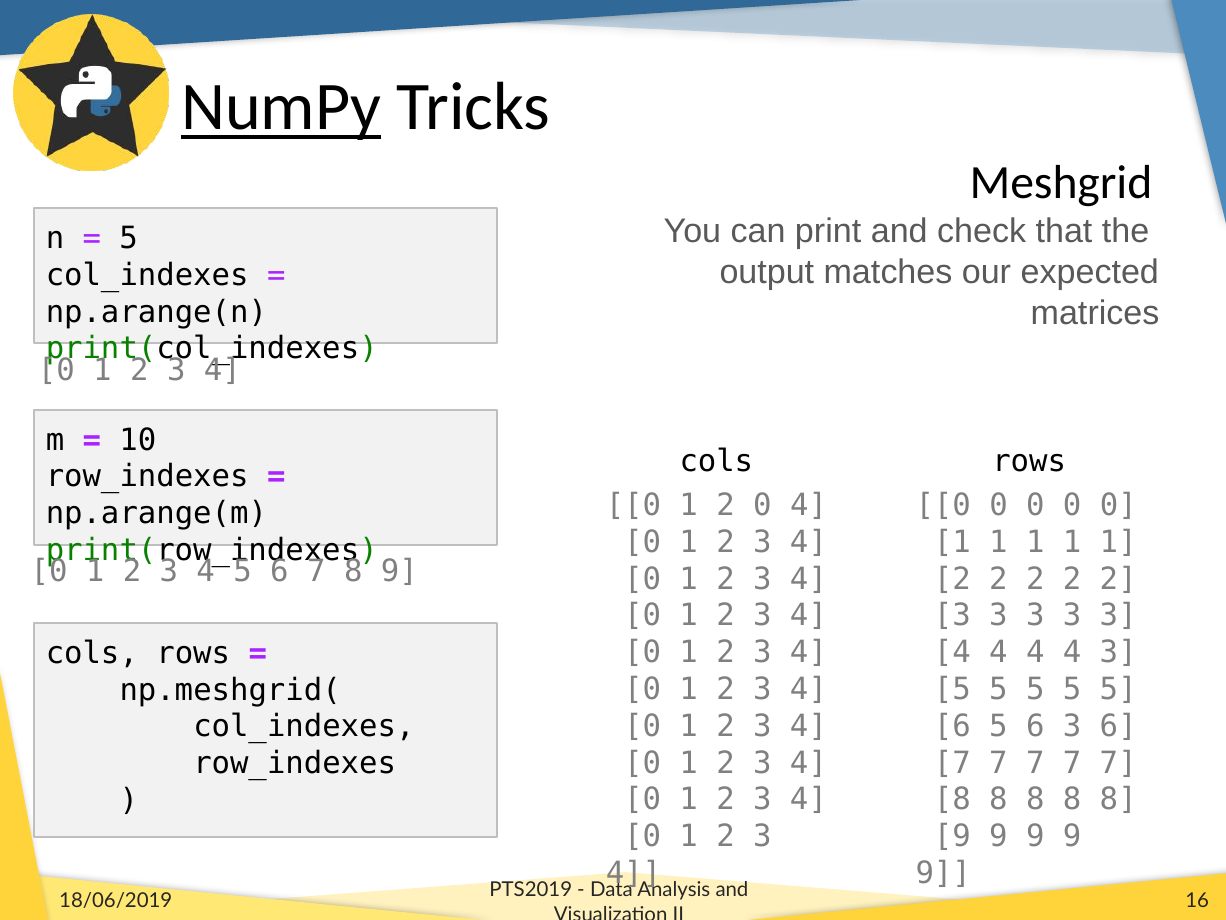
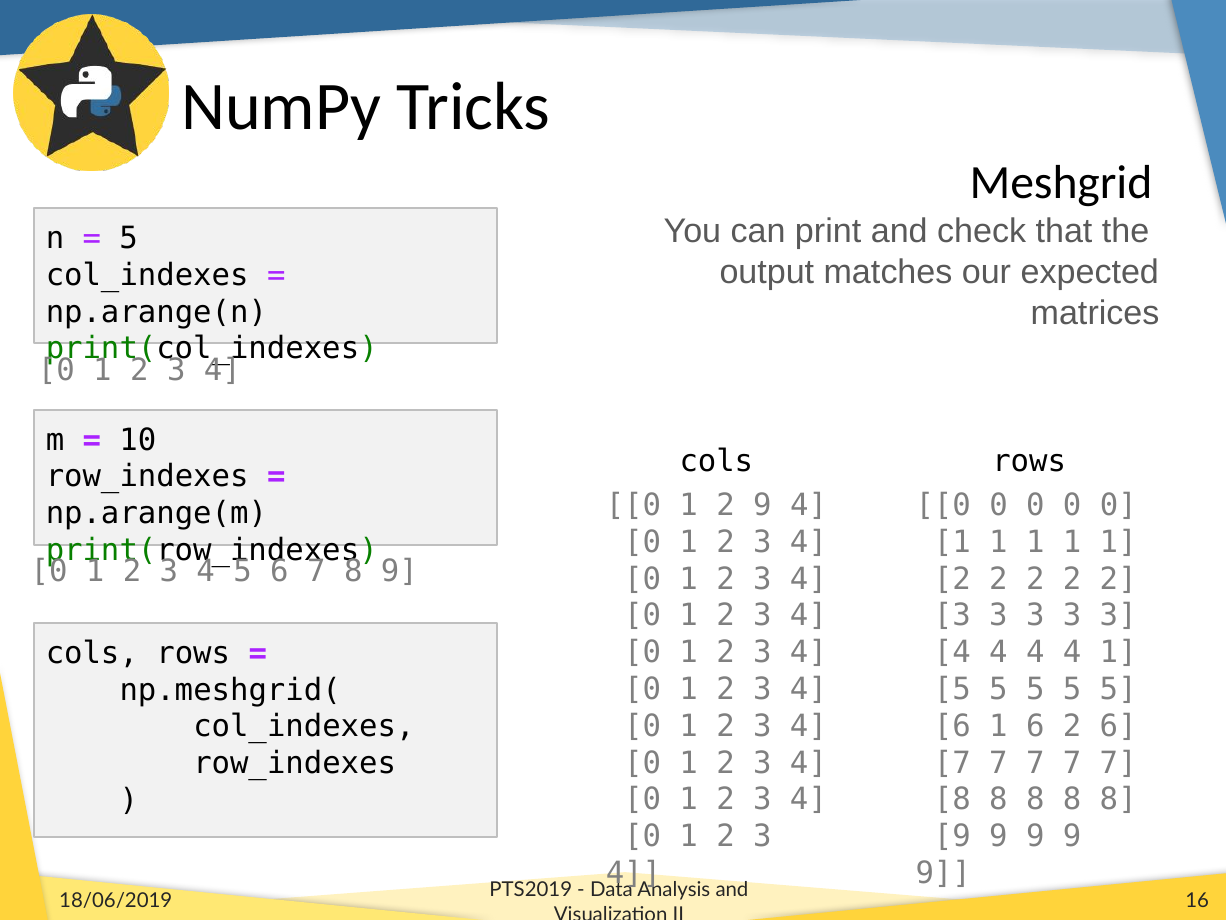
NumPy underline: present -> none
2 0: 0 -> 9
4 3: 3 -> 1
6 5: 5 -> 1
6 3: 3 -> 2
